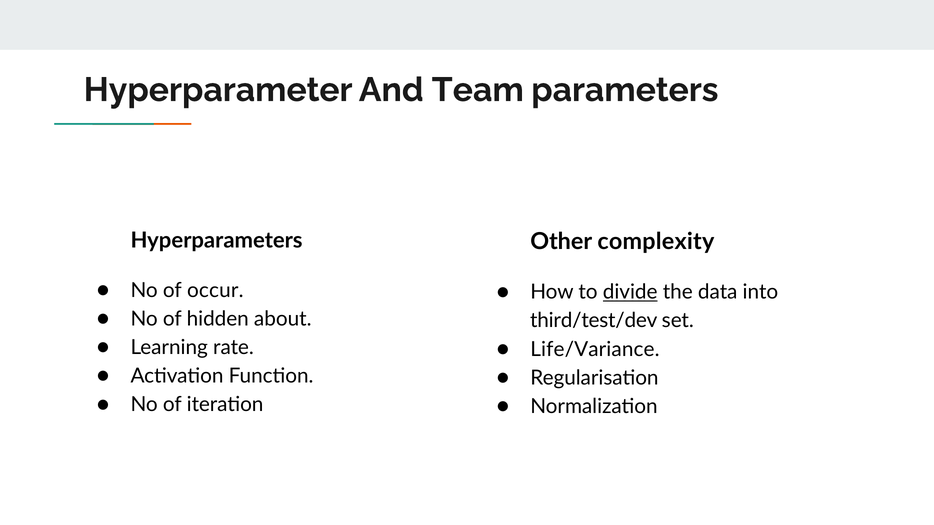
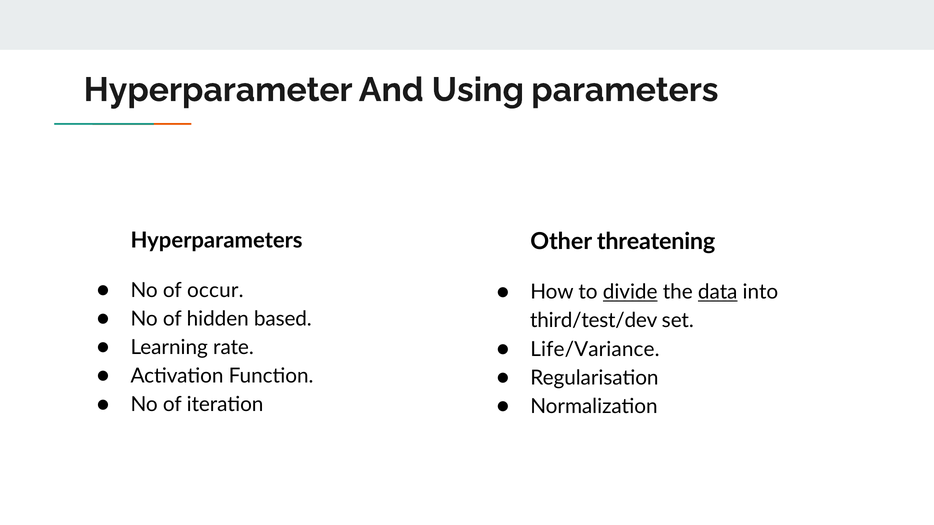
Team: Team -> Using
complexity: complexity -> threatening
data underline: none -> present
about: about -> based
